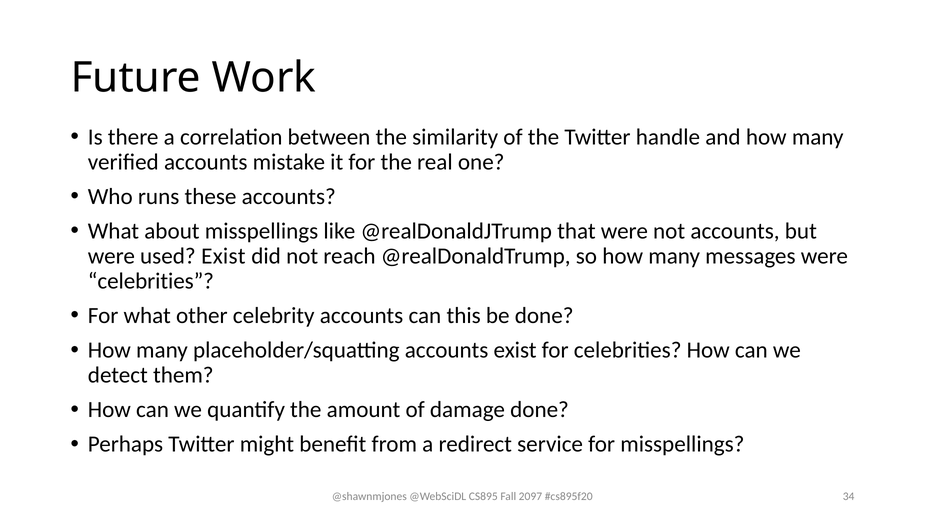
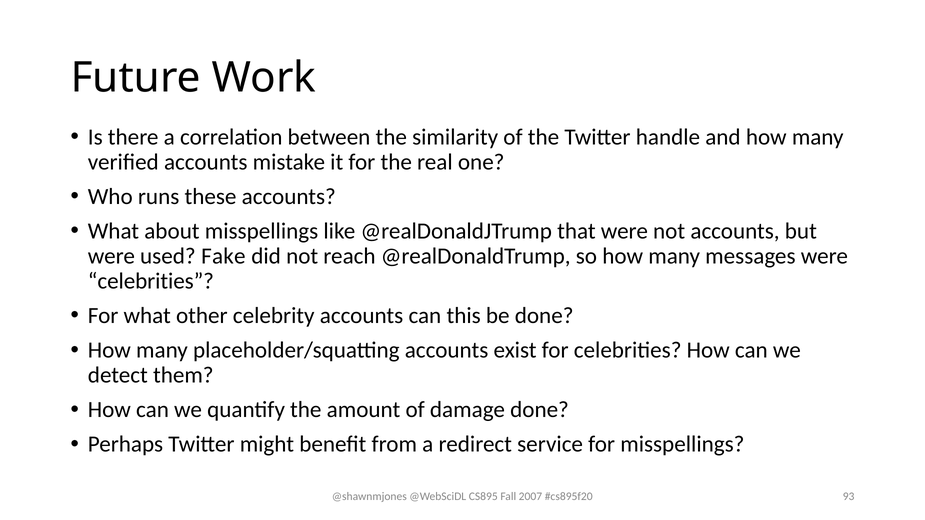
used Exist: Exist -> Fake
2097: 2097 -> 2007
34: 34 -> 93
